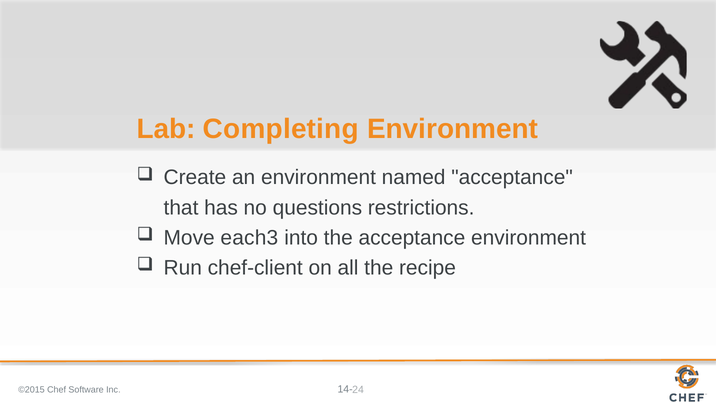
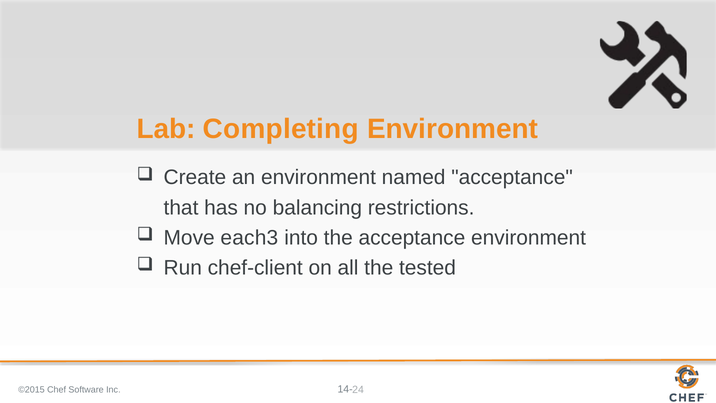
questions: questions -> balancing
recipe: recipe -> tested
